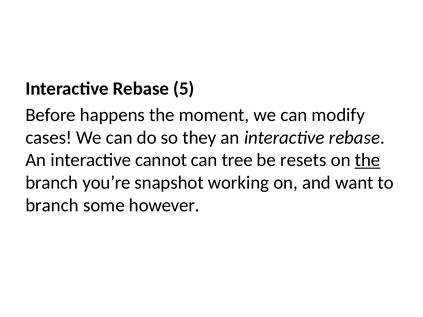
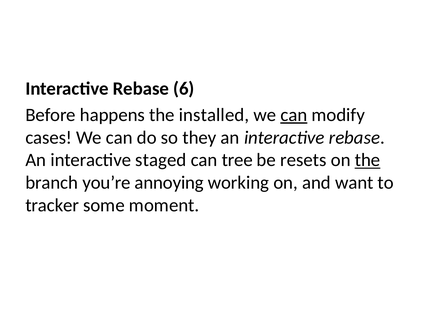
5: 5 -> 6
moment: moment -> installed
can at (294, 115) underline: none -> present
cannot: cannot -> staged
snapshot: snapshot -> annoying
branch at (52, 205): branch -> tracker
however: however -> moment
